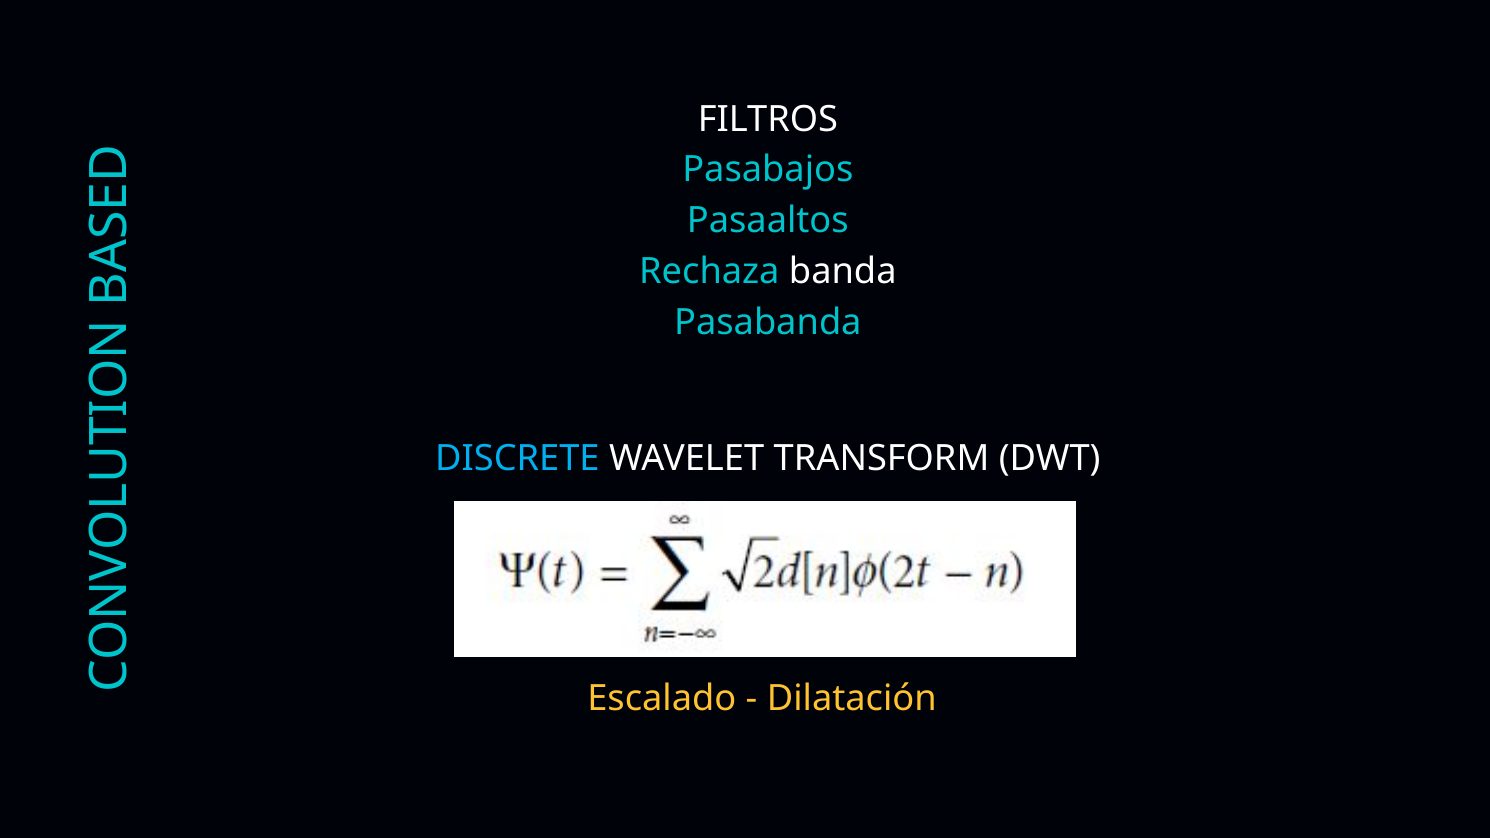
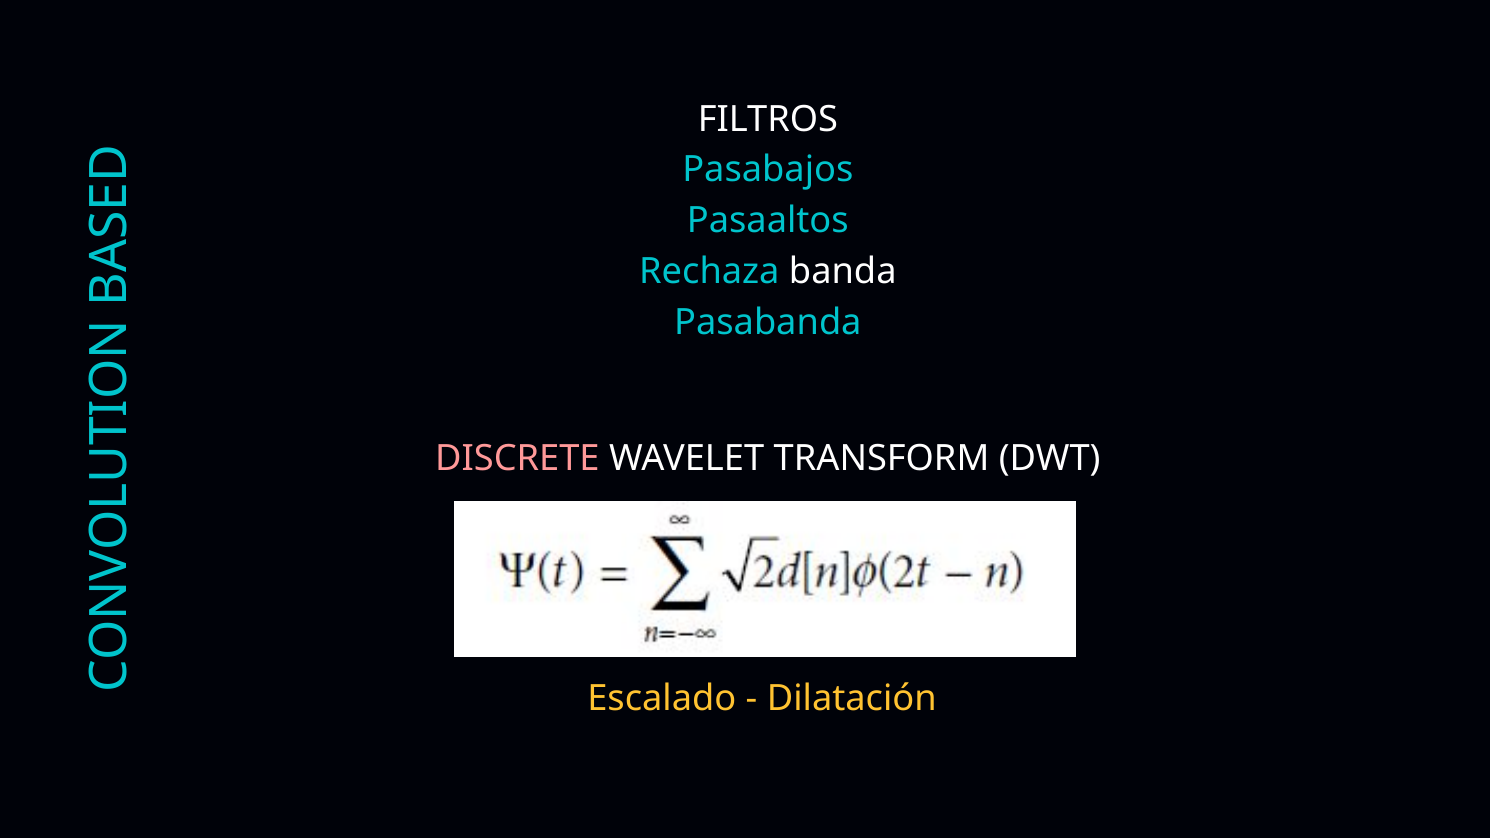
DISCRETE colour: light blue -> pink
